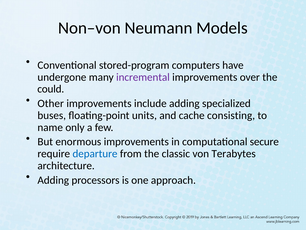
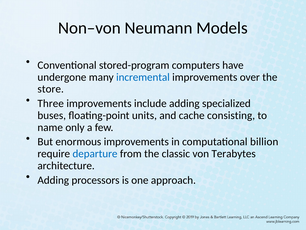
incremental colour: purple -> blue
could: could -> store
Other: Other -> Three
secure: secure -> billion
